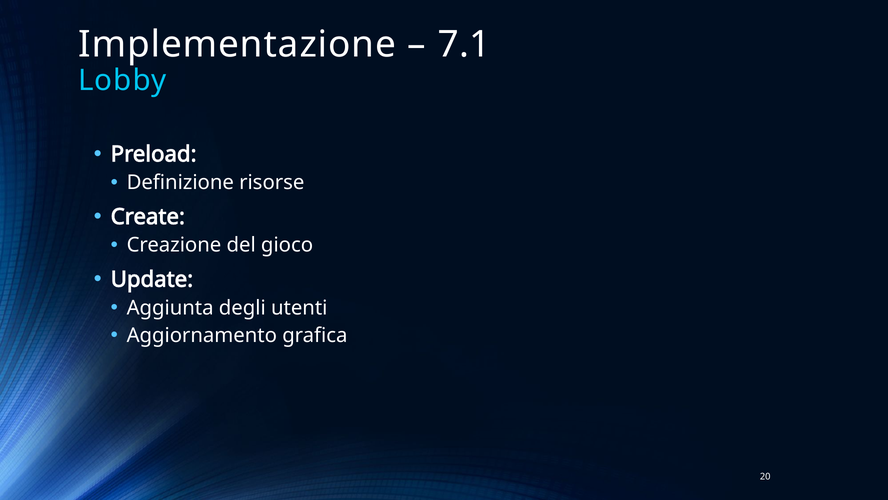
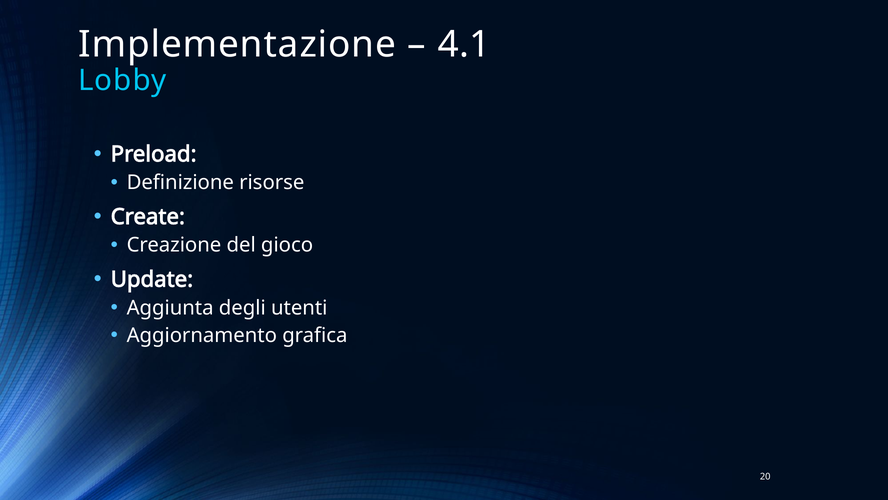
7.1: 7.1 -> 4.1
